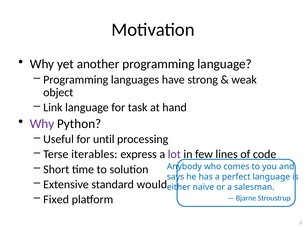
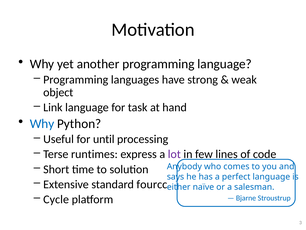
Why at (42, 123) colour: purple -> blue
iterables: iterables -> runtimes
would: would -> fourcc
Fixed: Fixed -> Cycle
